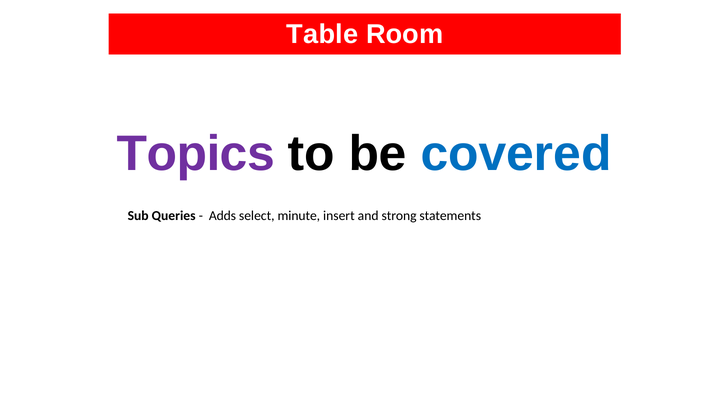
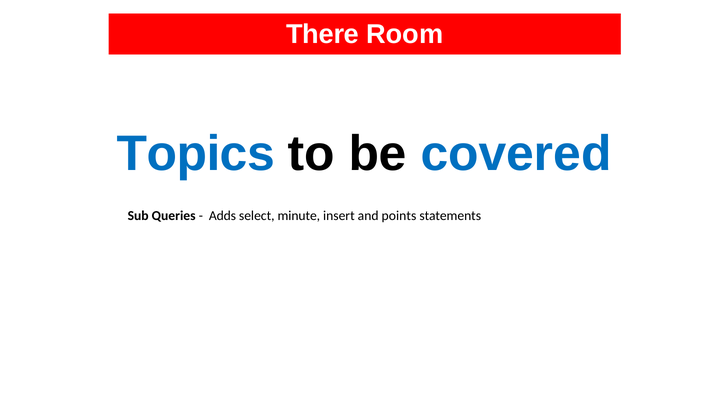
Table: Table -> There
Topics colour: purple -> blue
strong: strong -> points
